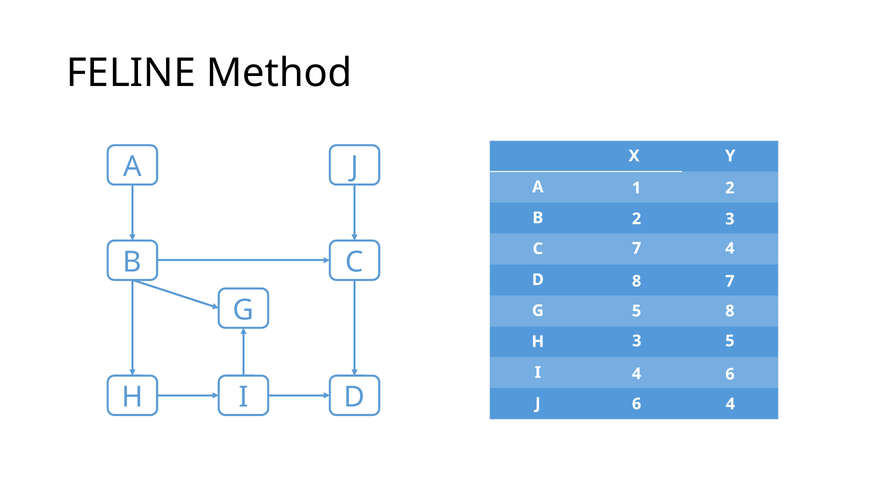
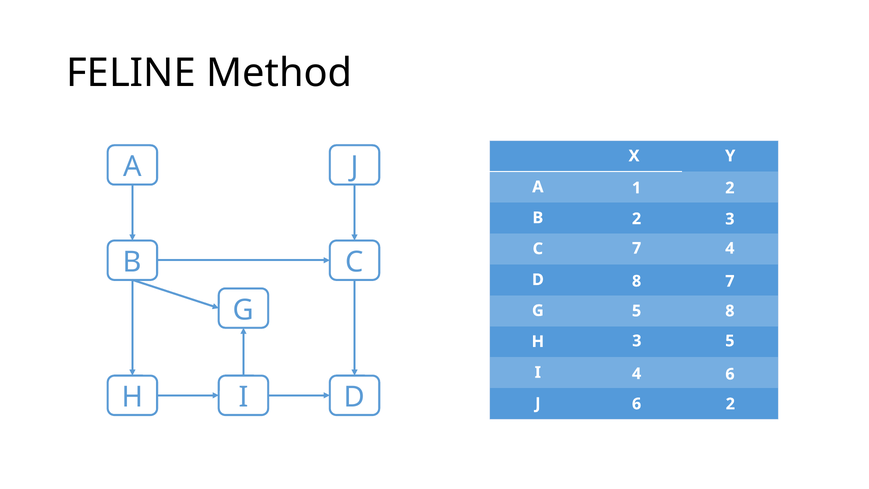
J 4: 4 -> 2
